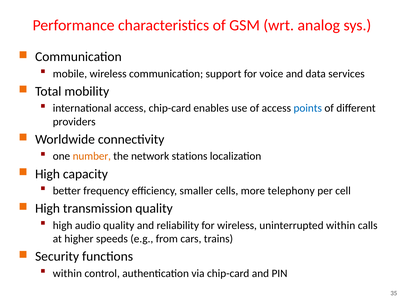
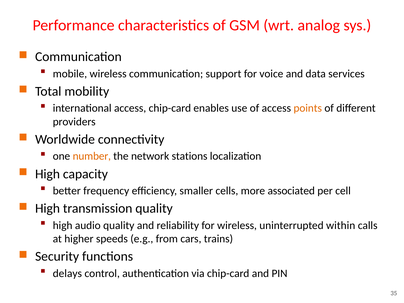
points colour: blue -> orange
telephony: telephony -> associated
within at (67, 273): within -> delays
